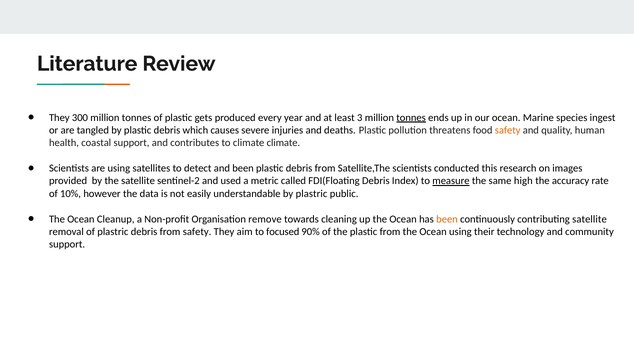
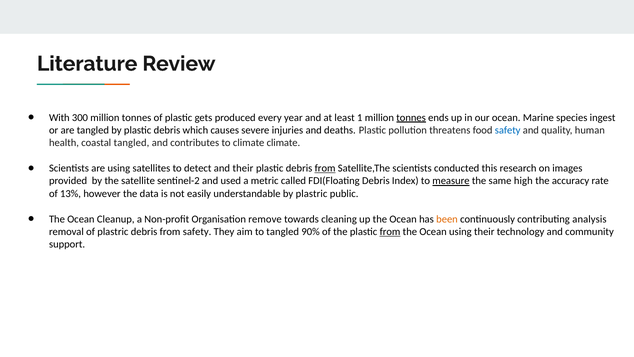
They at (59, 117): They -> With
3: 3 -> 1
safety at (508, 130) colour: orange -> blue
coastal support: support -> tangled
and been: been -> their
from at (325, 168) underline: none -> present
10%: 10% -> 13%
contributing satellite: satellite -> analysis
to focused: focused -> tangled
from at (390, 232) underline: none -> present
